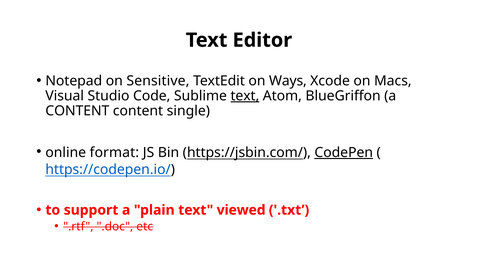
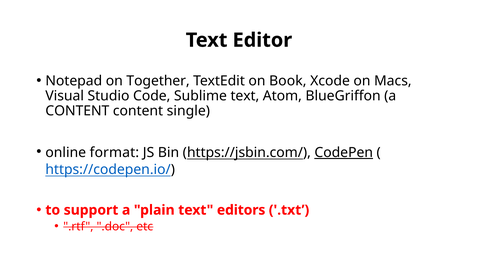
Sensitive: Sensitive -> Together
Ways: Ways -> Book
text at (245, 96) underline: present -> none
viewed: viewed -> editors
